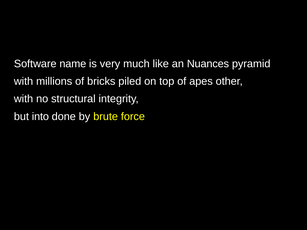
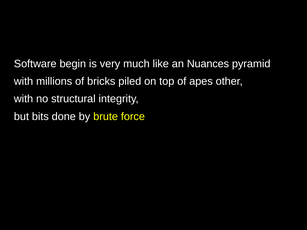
name: name -> begin
into: into -> bits
